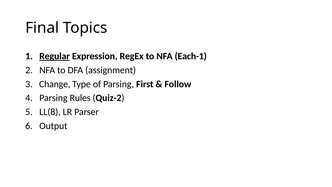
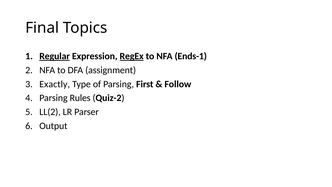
RegEx underline: none -> present
Each-1: Each-1 -> Ends-1
Change: Change -> Exactly
LL(8: LL(8 -> LL(2
